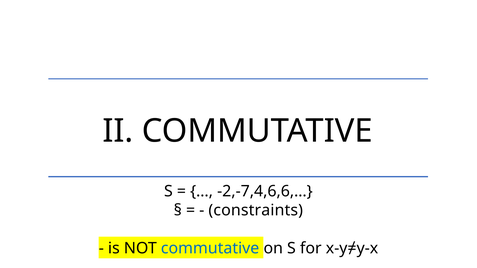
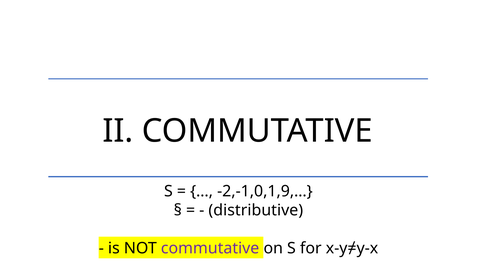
-2,-7,4,6,6,…: -2,-7,4,6,6,… -> -2,-1,0,1,9,…
constraints: constraints -> distributive
commutative at (210, 249) colour: blue -> purple
